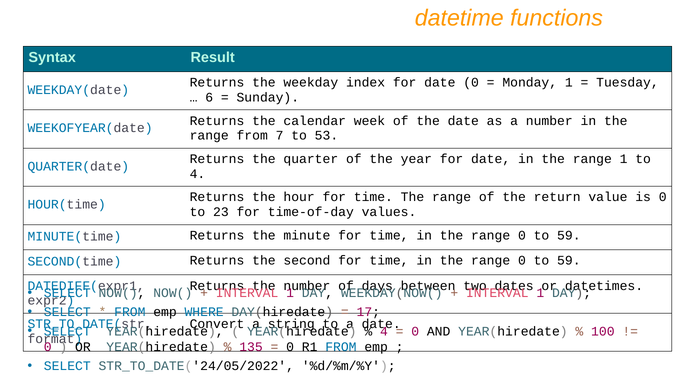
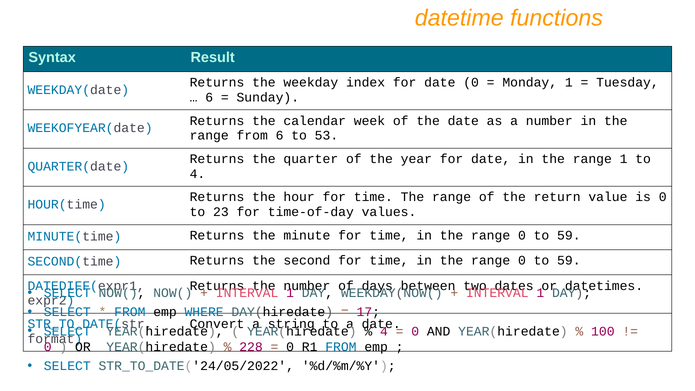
from 7: 7 -> 6
135: 135 -> 228
